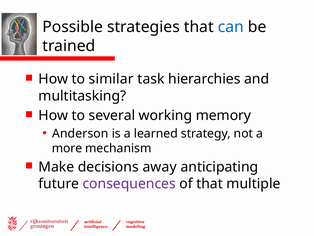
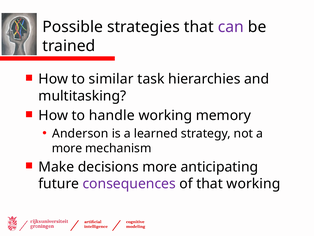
can colour: blue -> purple
several: several -> handle
decisions away: away -> more
that multiple: multiple -> working
